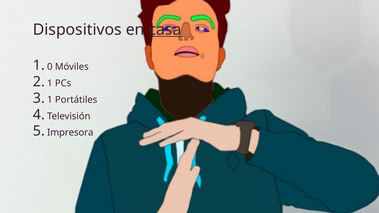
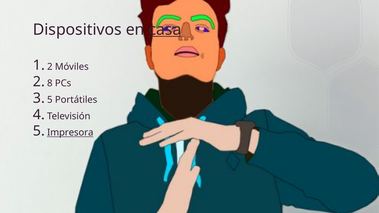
0 at (50, 67): 0 -> 2
2 1: 1 -> 8
1 at (50, 100): 1 -> 5
Impresora underline: none -> present
